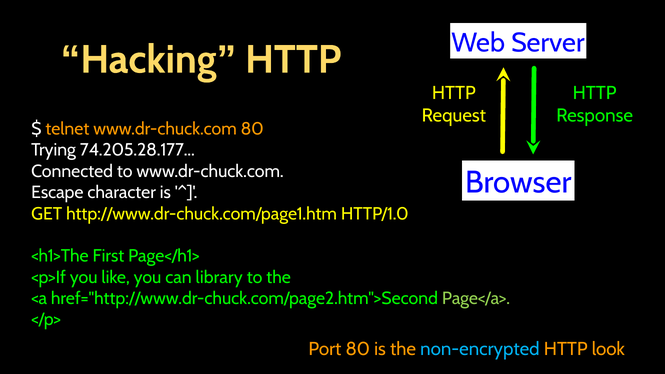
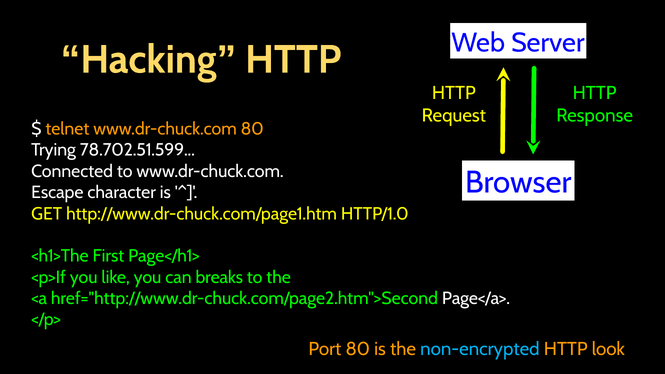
74.205.28.177: 74.205.28.177 -> 78.702.51.599
library: library -> breaks
Page</a> colour: light green -> white
